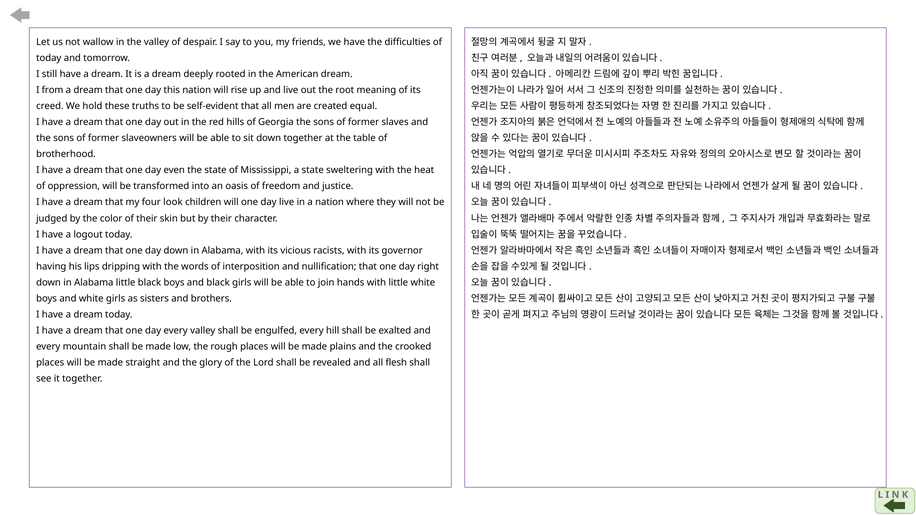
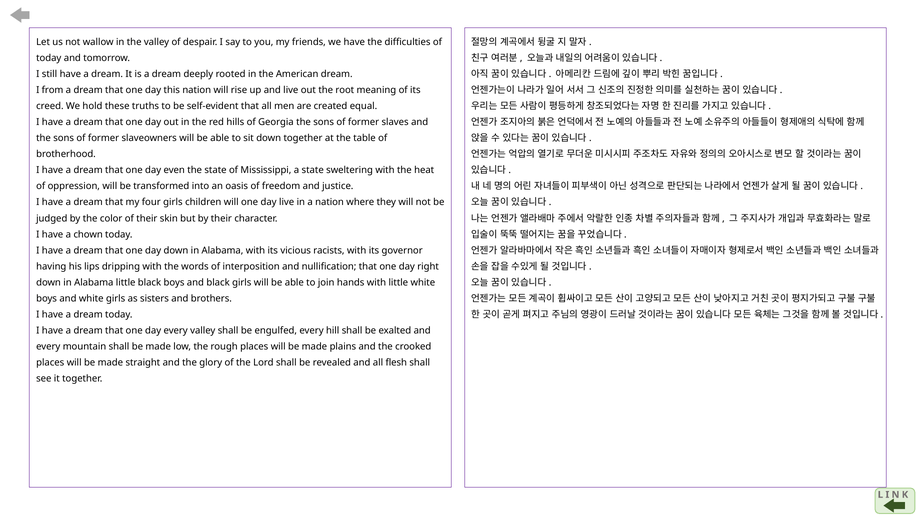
four look: look -> girls
logout: logout -> chown
